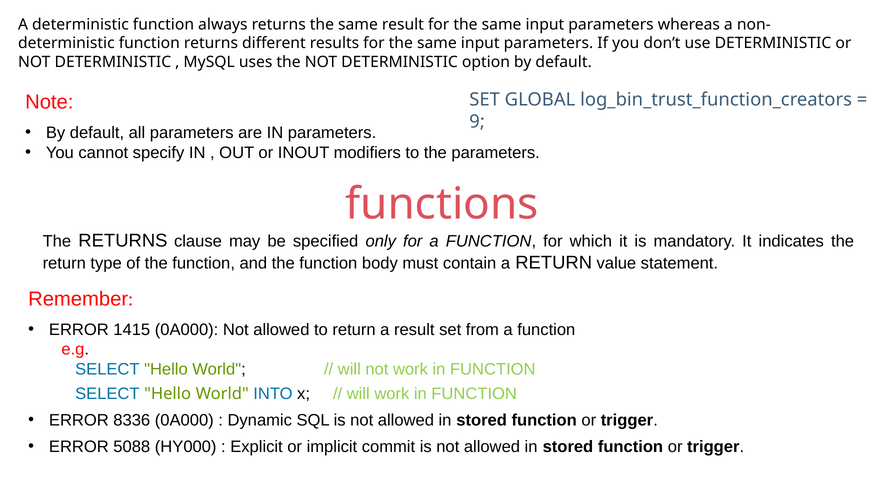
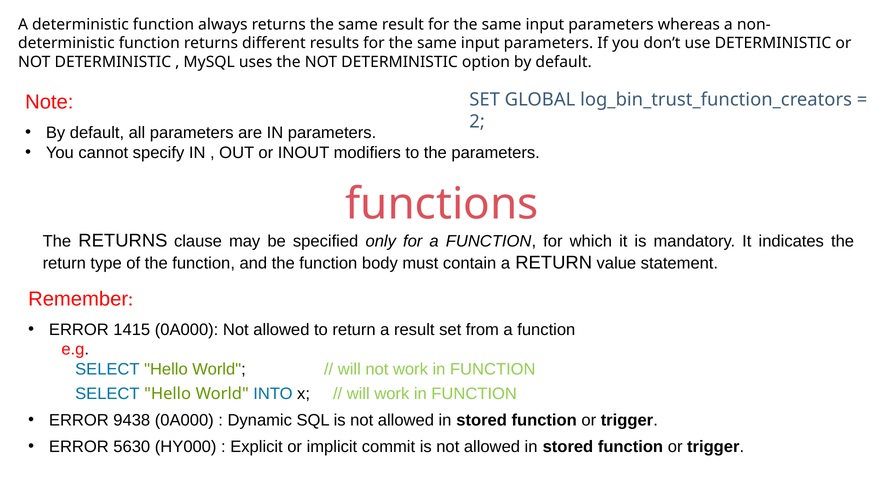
9: 9 -> 2
8336: 8336 -> 9438
5088: 5088 -> 5630
